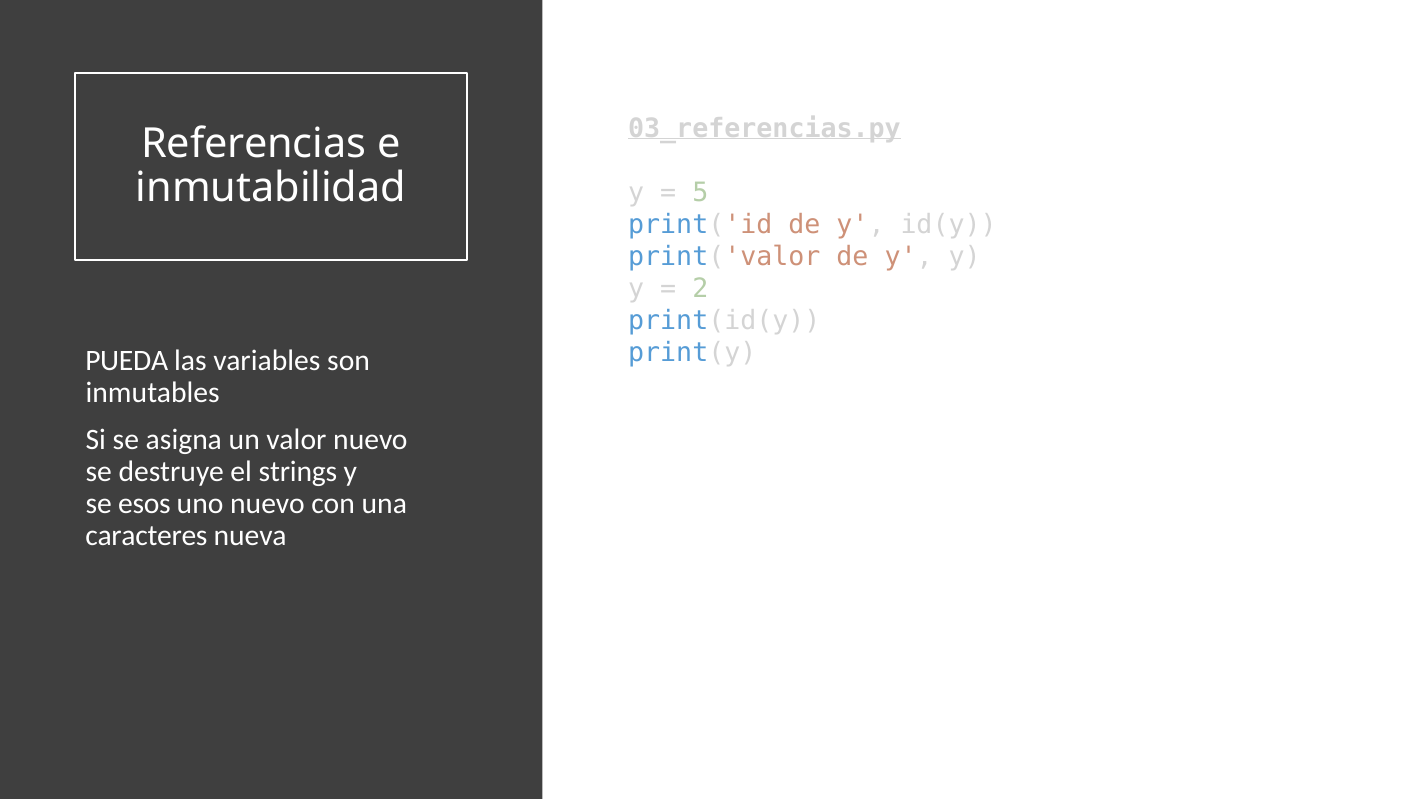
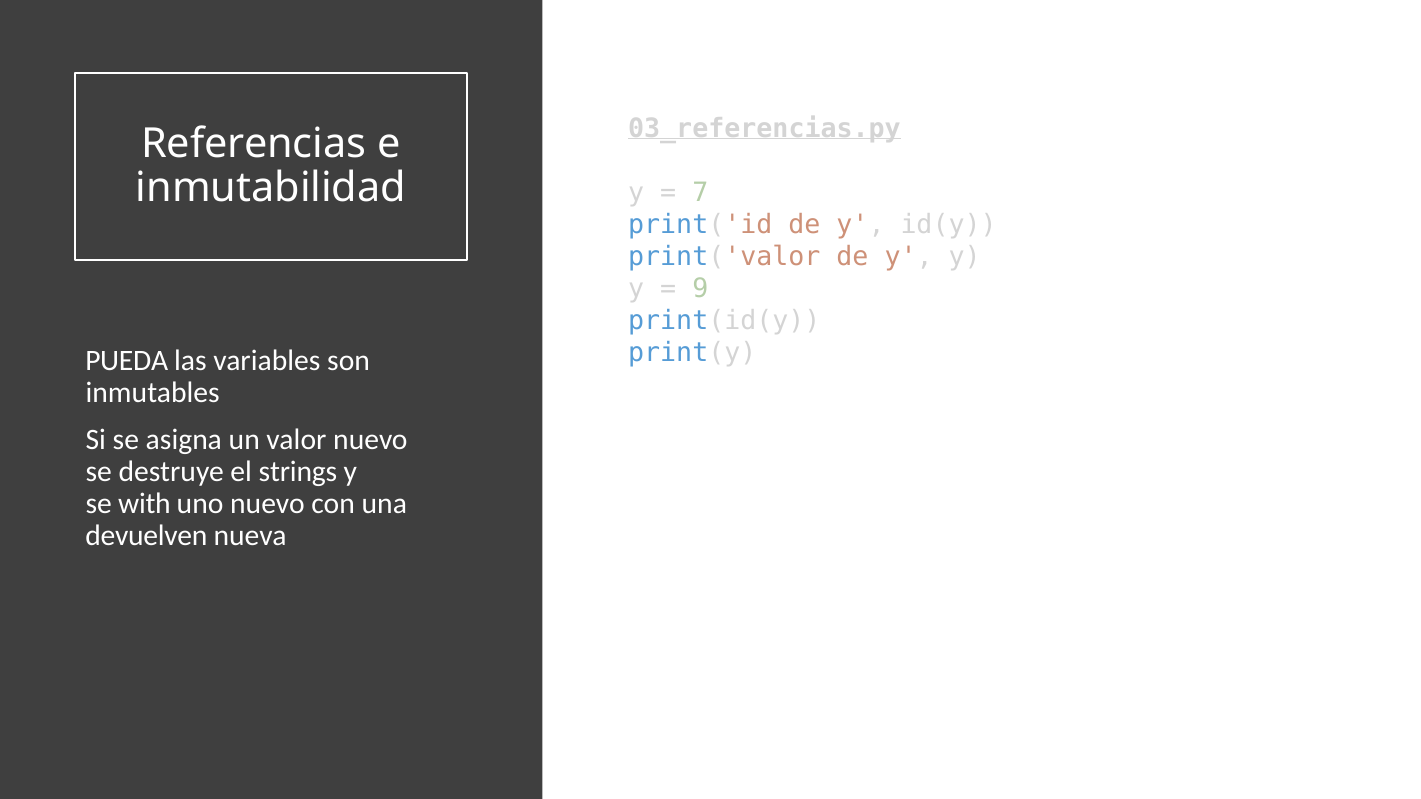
5 at (700, 193): 5 -> 7
2: 2 -> 9
esos: esos -> with
caracteres: caracteres -> devuelven
